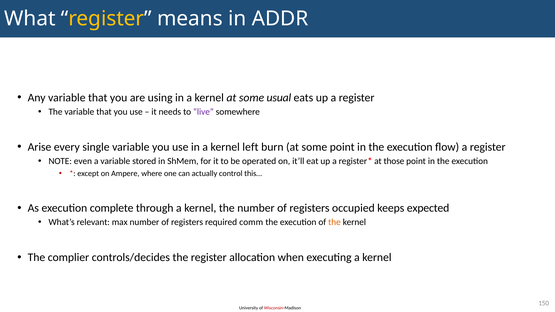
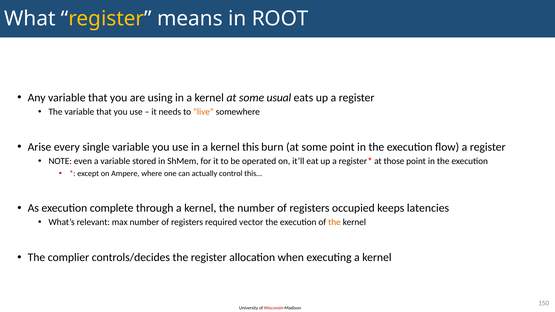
ADDR: ADDR -> ROOT
live colour: purple -> orange
left: left -> this
expected: expected -> latencies
comm: comm -> vector
